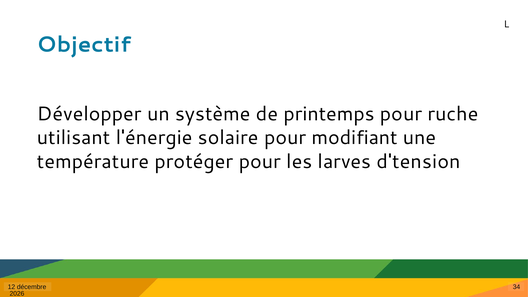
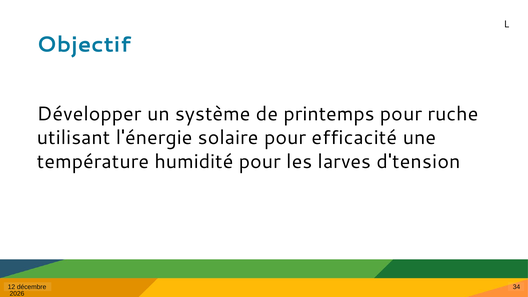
modifiant: modifiant -> efficacité
protéger: protéger -> humidité
